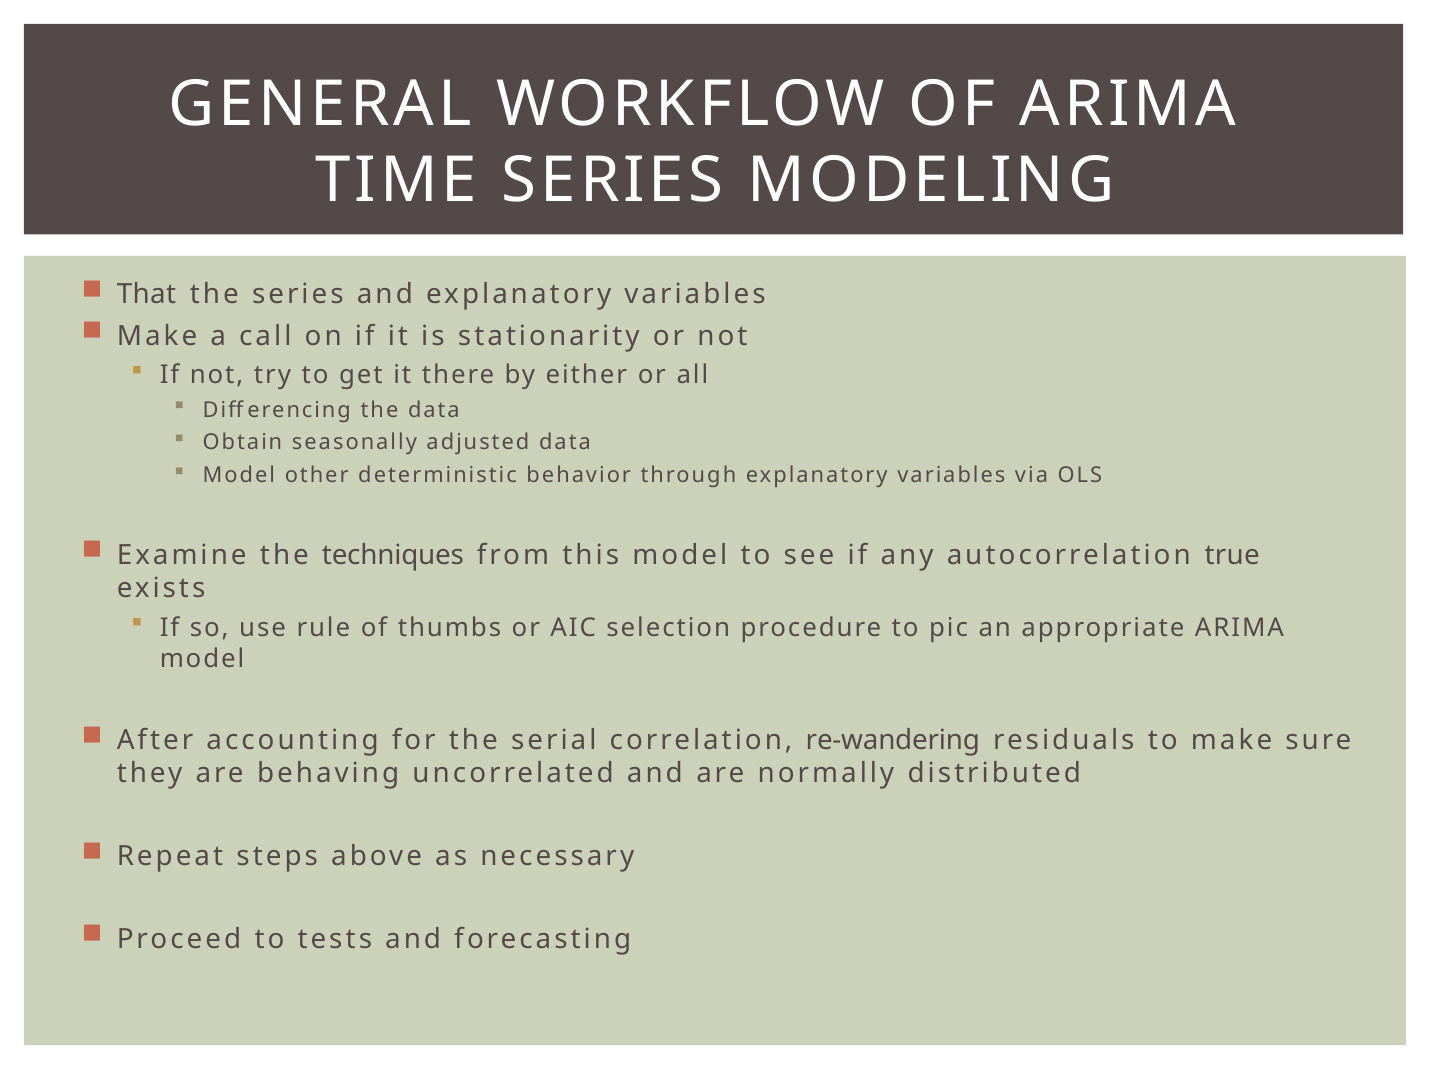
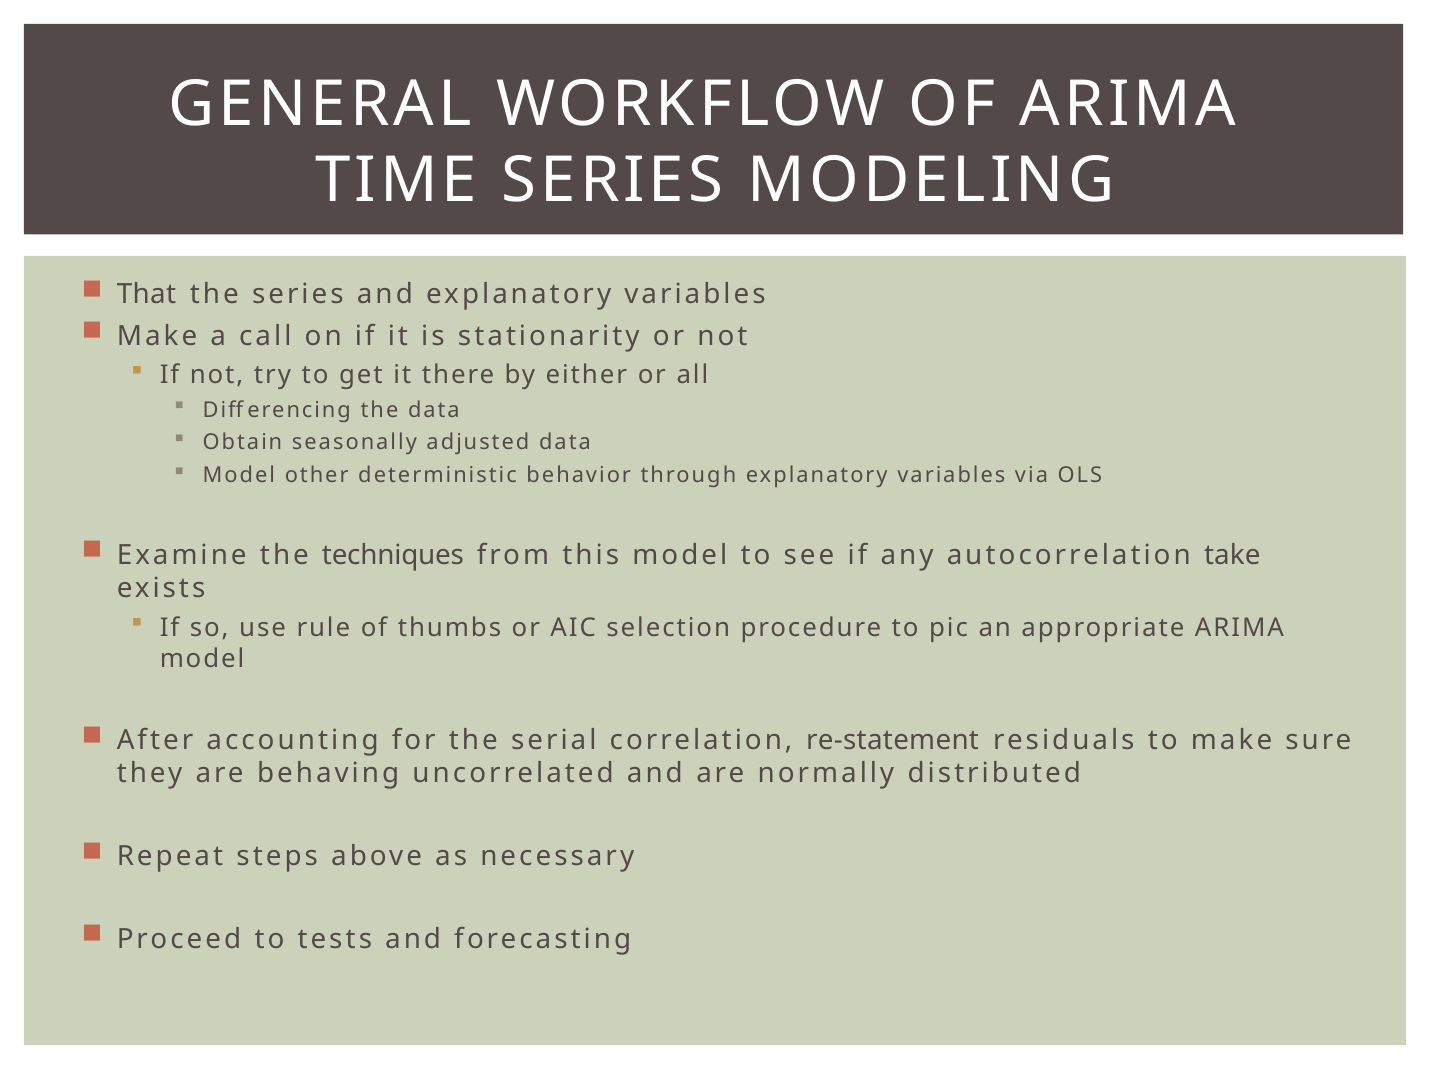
true: true -> take
re-wandering: re-wandering -> re-statement
